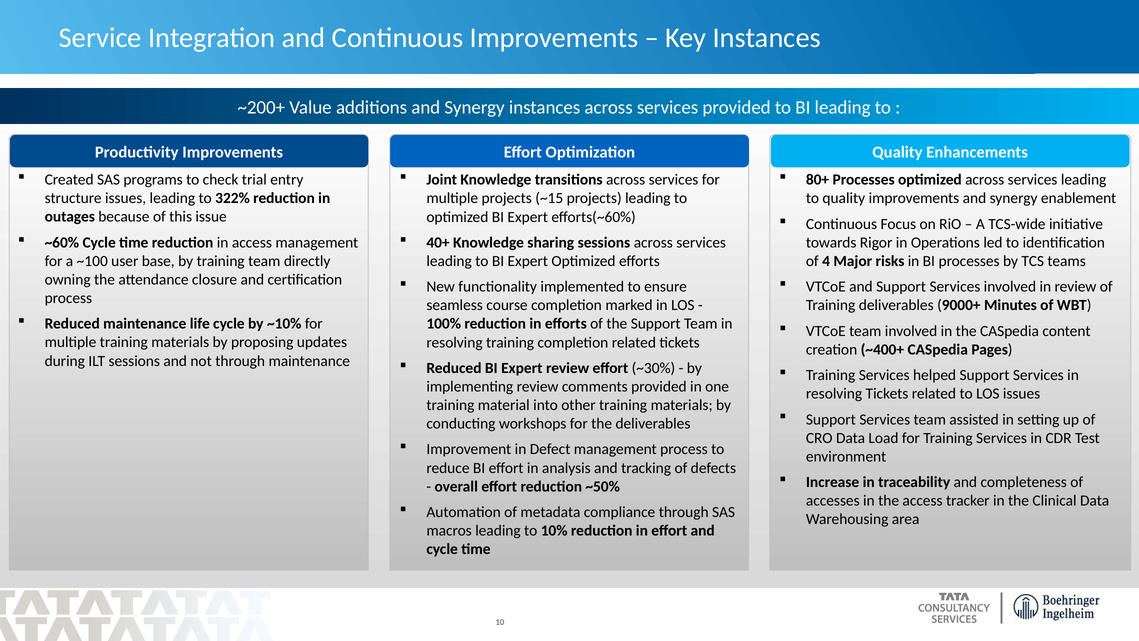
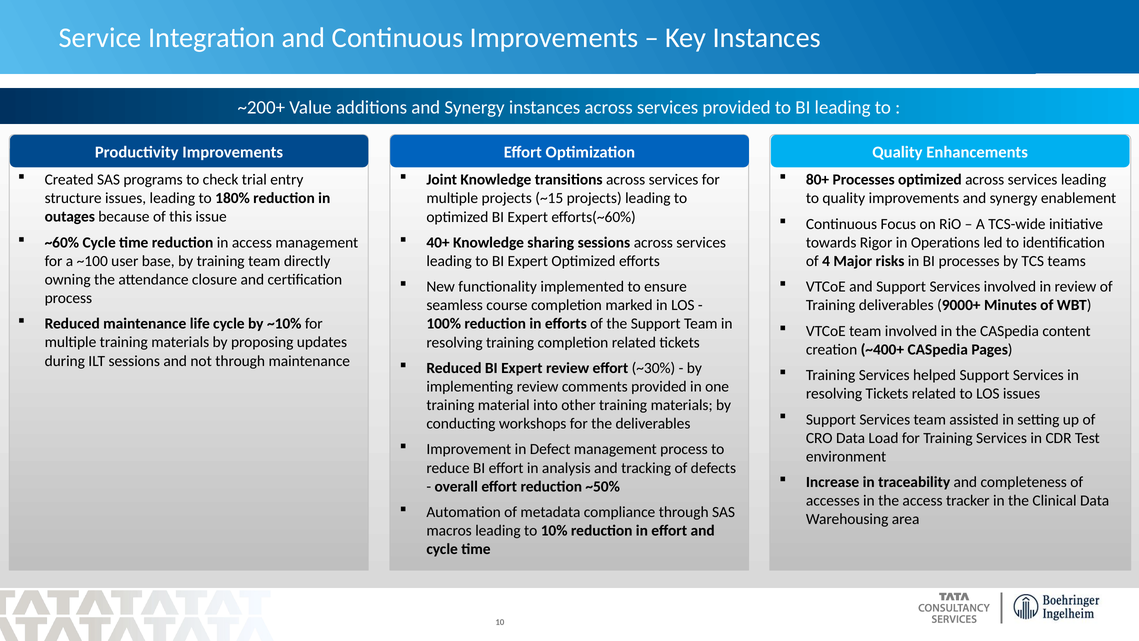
322%: 322% -> 180%
